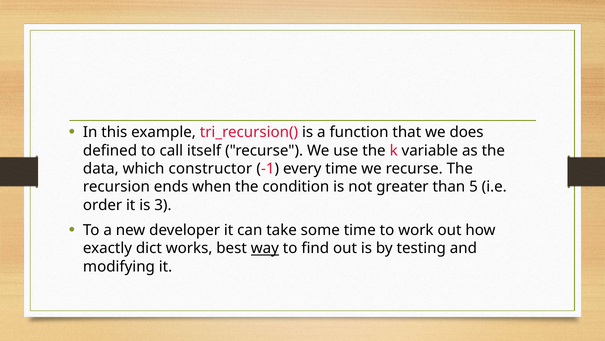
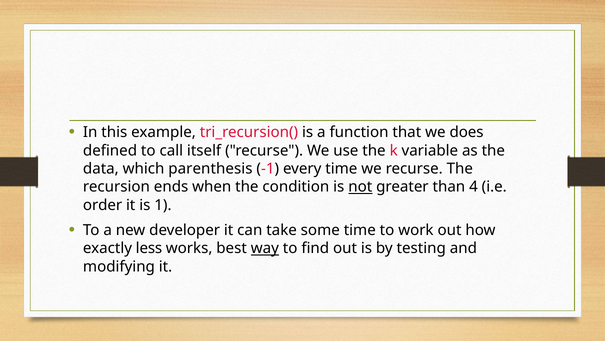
constructor: constructor -> parenthesis
not underline: none -> present
5: 5 -> 4
3: 3 -> 1
dict: dict -> less
